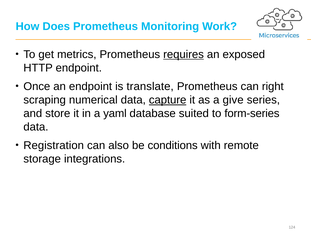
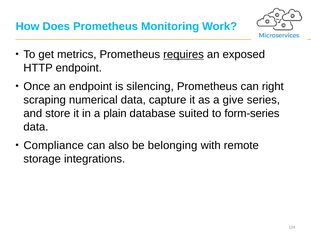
translate: translate -> silencing
capture underline: present -> none
yaml: yaml -> plain
Registration: Registration -> Compliance
conditions: conditions -> belonging
